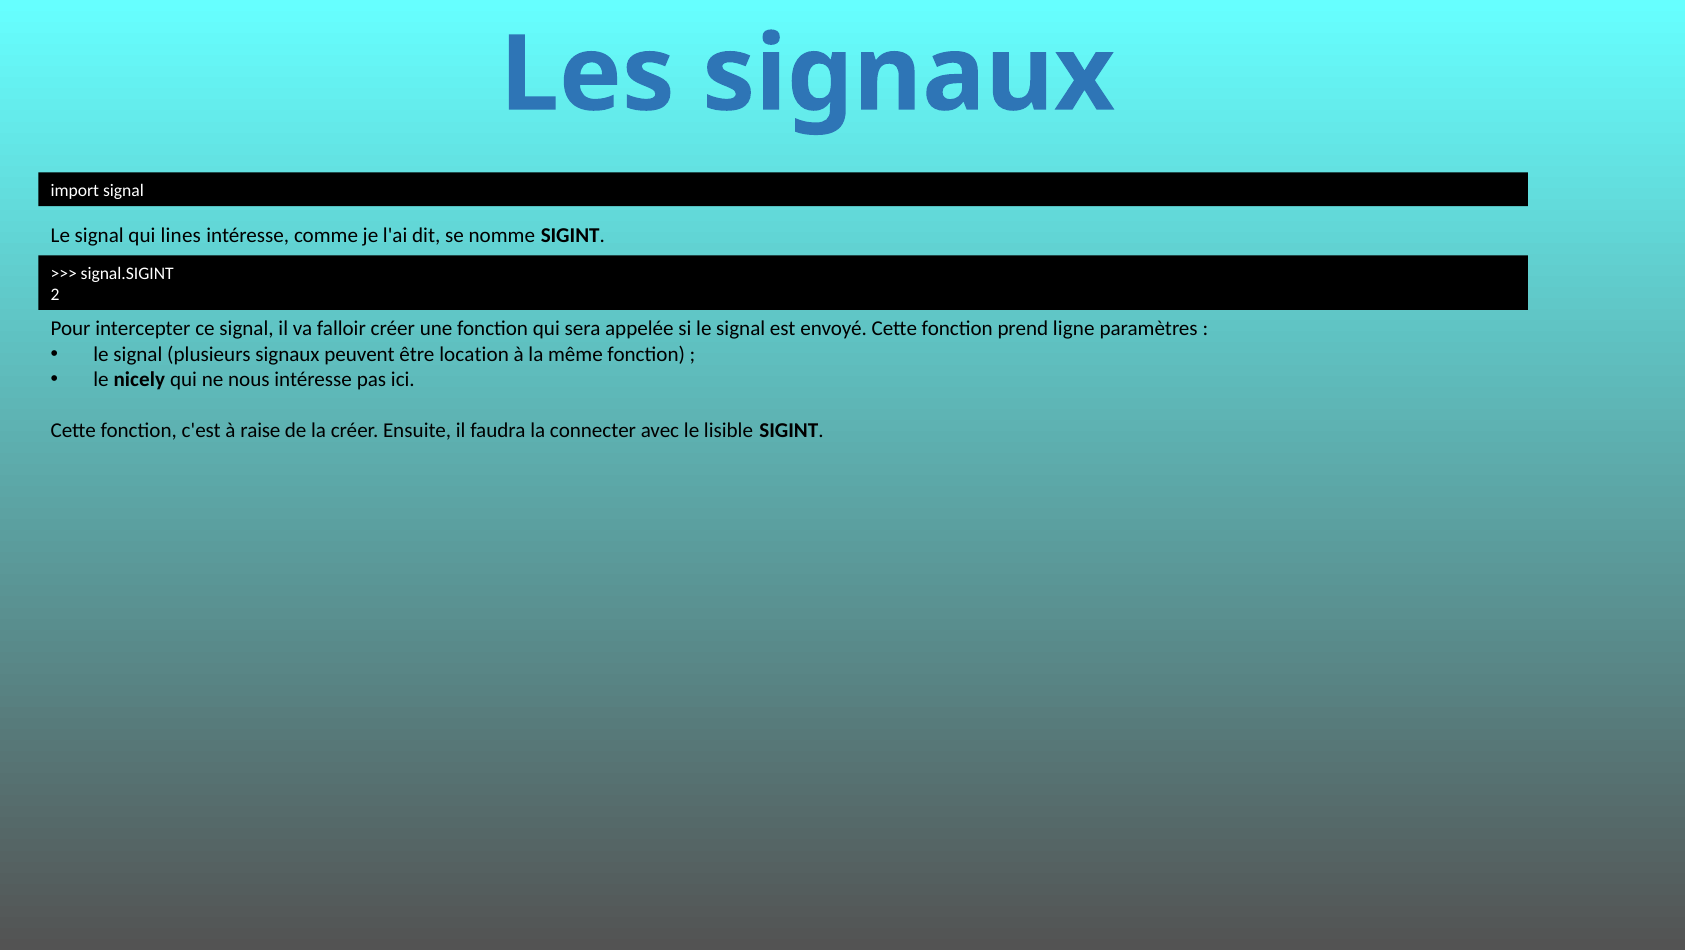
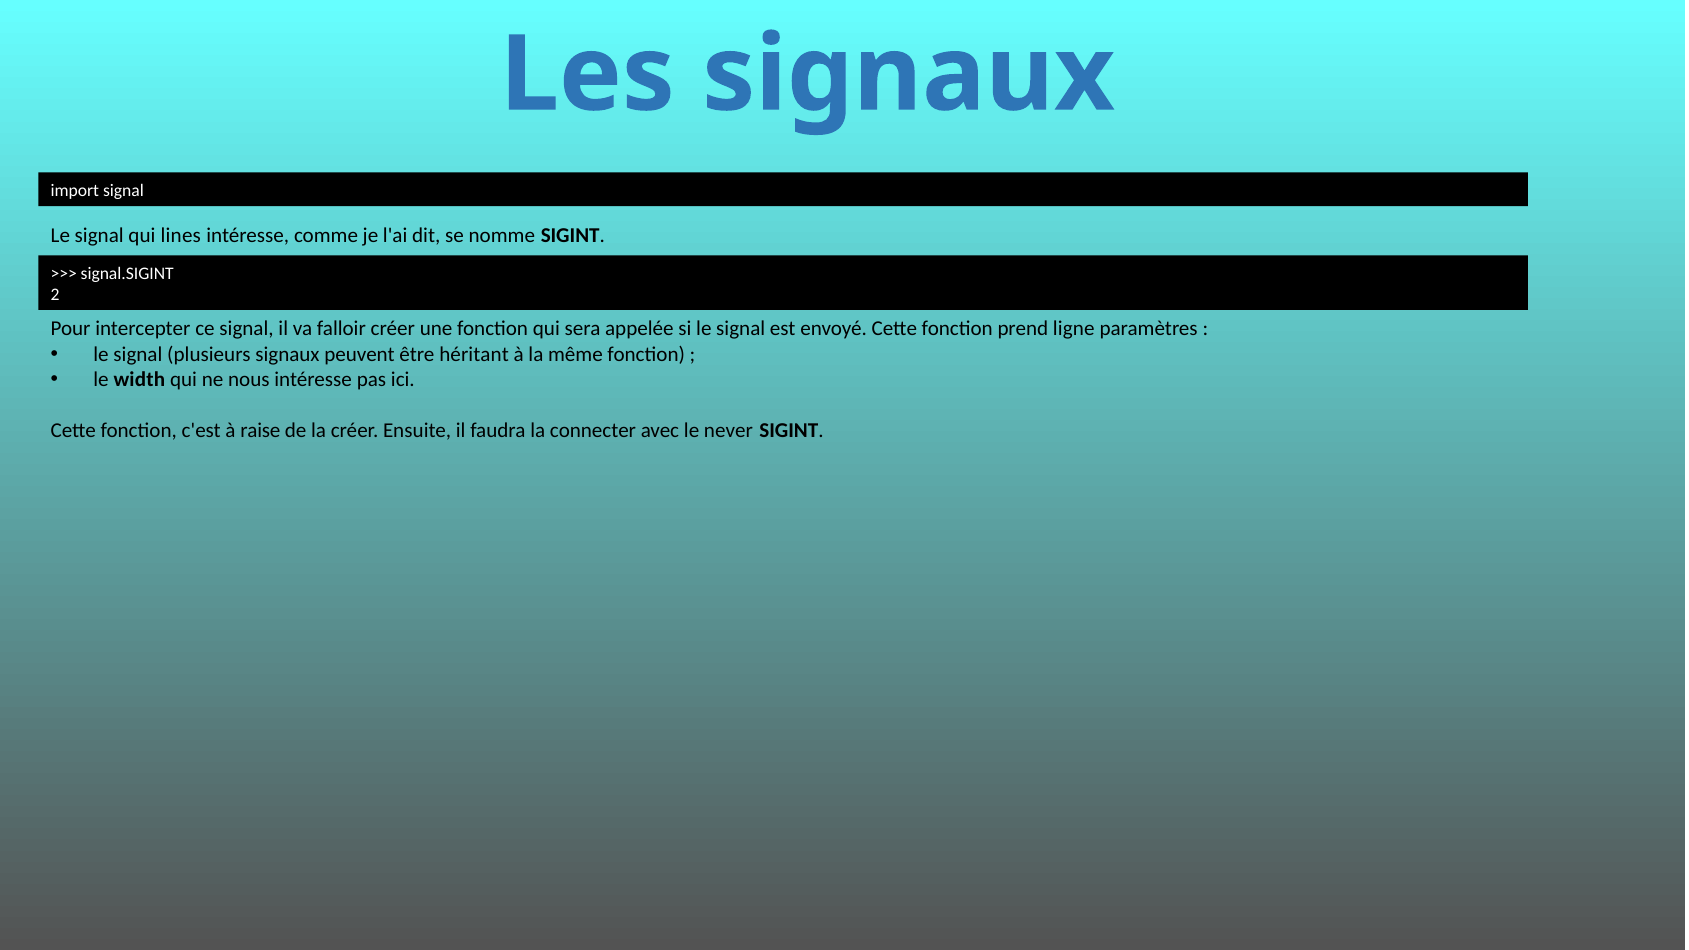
location: location -> héritant
nicely: nicely -> width
lisible: lisible -> never
